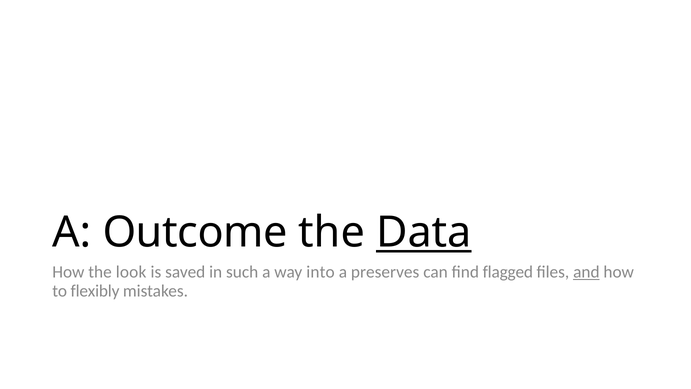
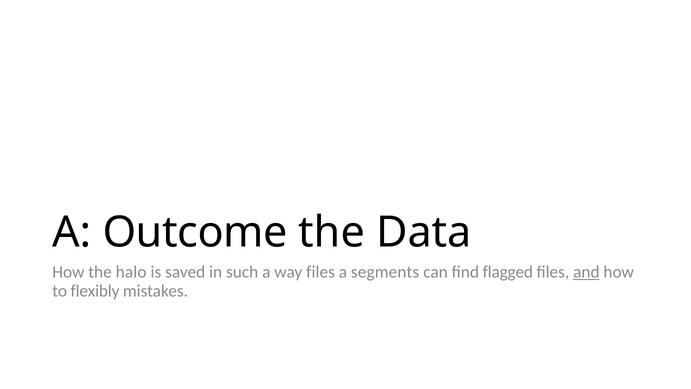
Data underline: present -> none
look: look -> halo
way into: into -> files
preserves: preserves -> segments
